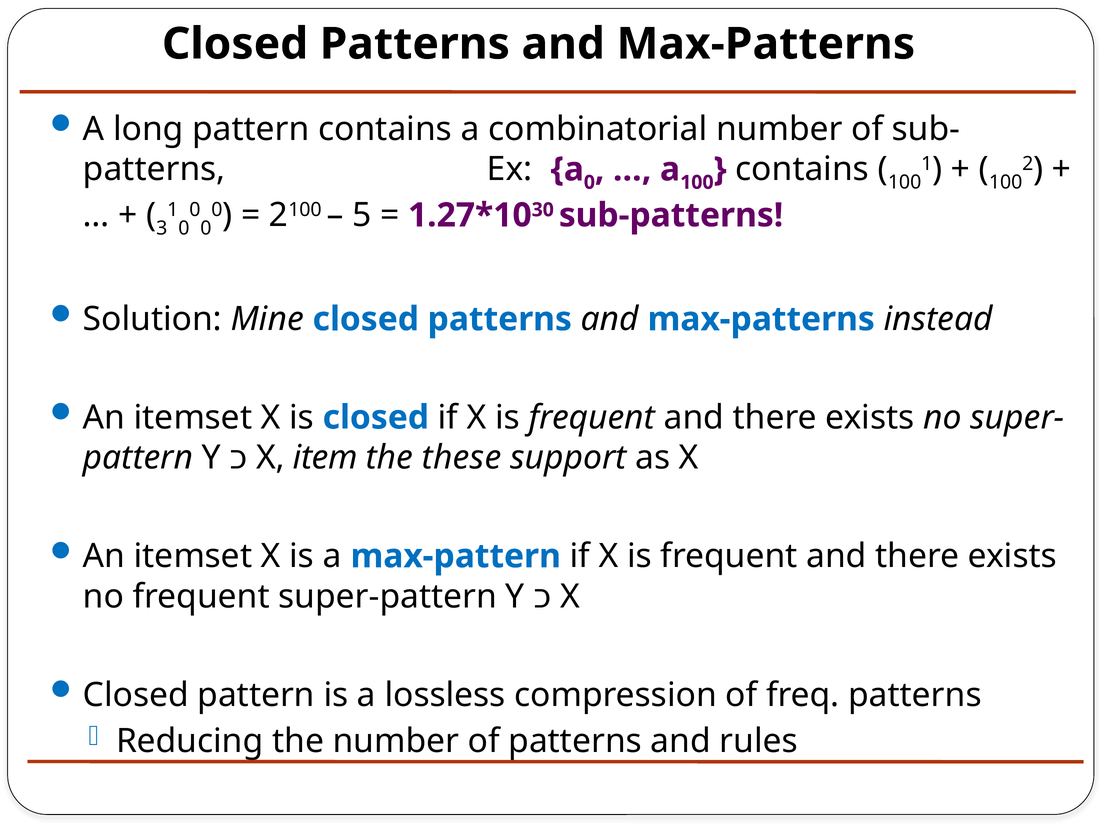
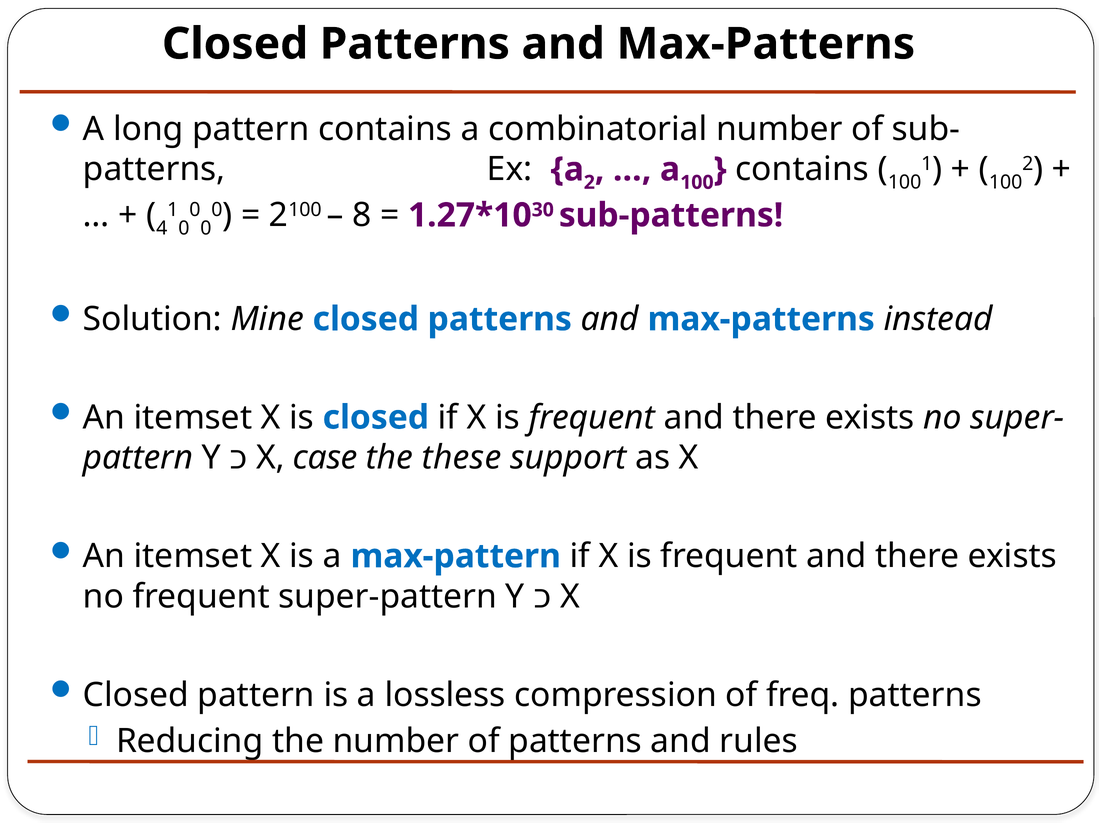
a 0: 0 -> 2
3: 3 -> 4
5: 5 -> 8
item: item -> case
